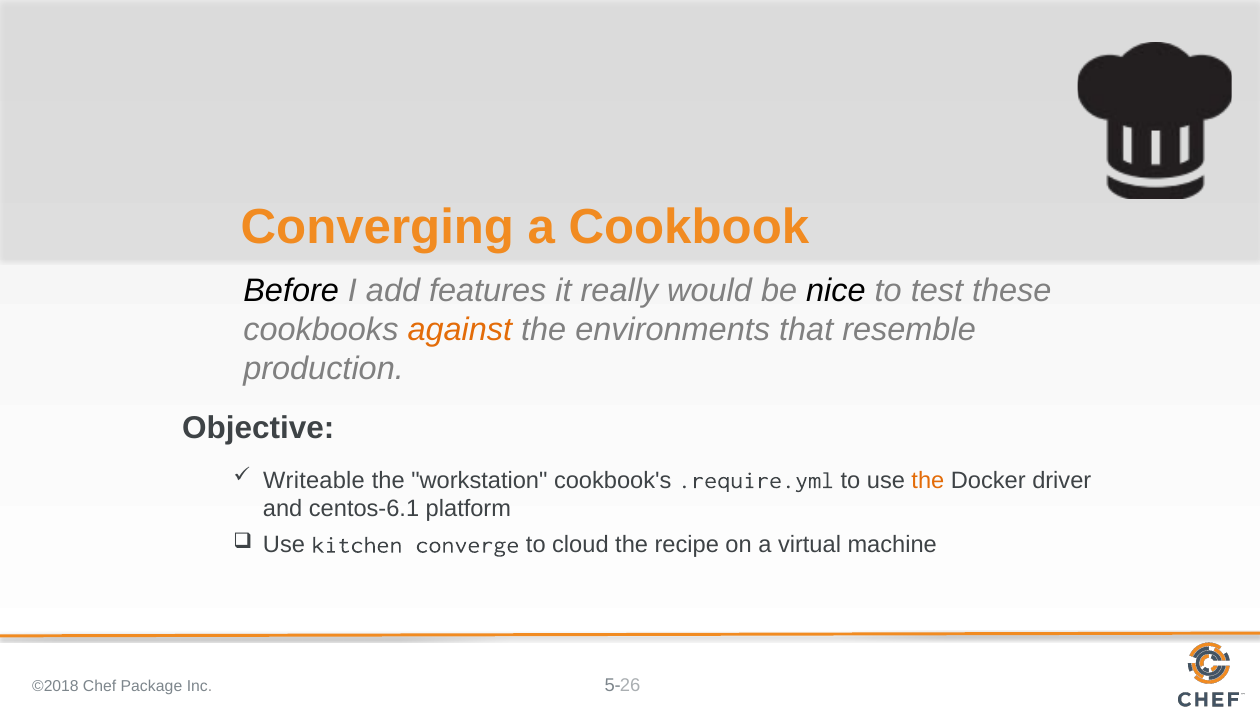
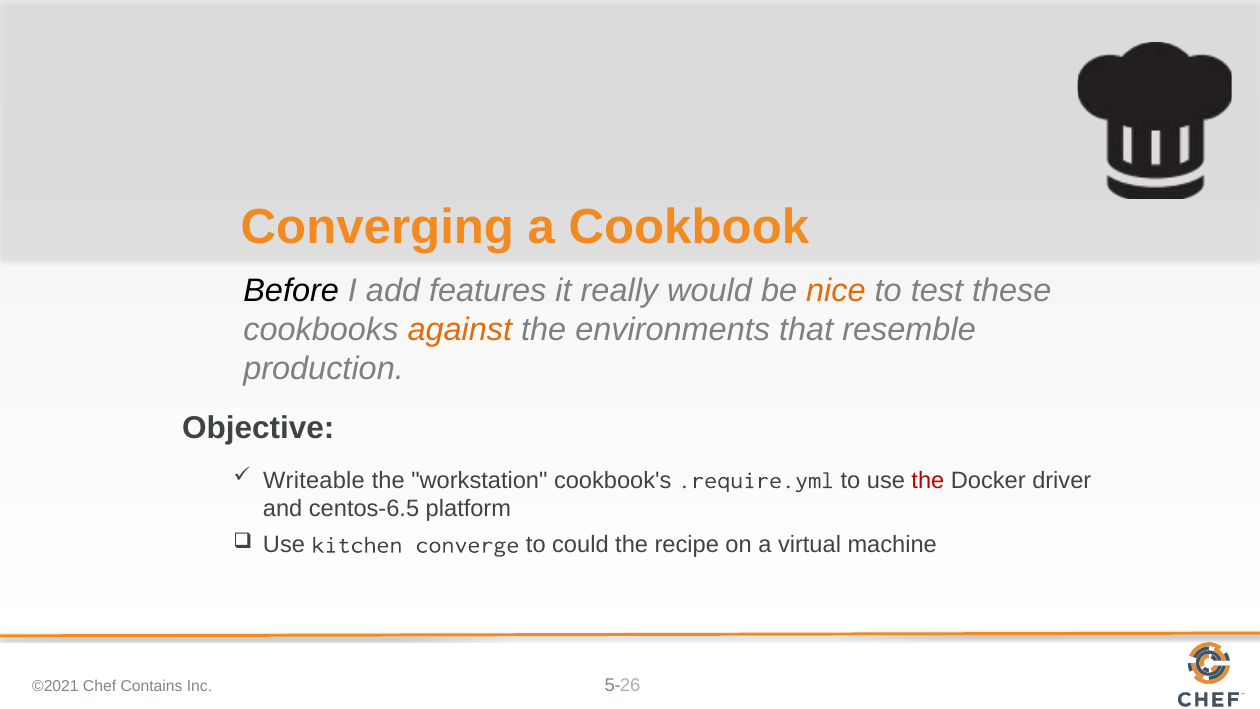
nice colour: black -> orange
the at (928, 480) colour: orange -> red
centos-6.1: centos-6.1 -> centos-6.5
cloud: cloud -> could
©2018: ©2018 -> ©2021
Package: Package -> Contains
